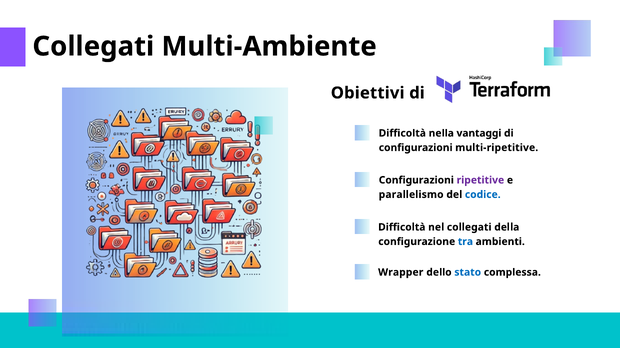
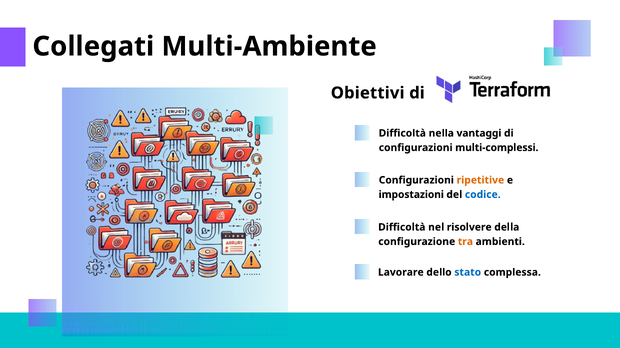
multi-ripetitive: multi-ripetitive -> multi-complessi
ripetitive colour: purple -> orange
parallelismo: parallelismo -> impostazioni
nel collegati: collegati -> risolvere
tra colour: blue -> orange
Wrapper: Wrapper -> Lavorare
